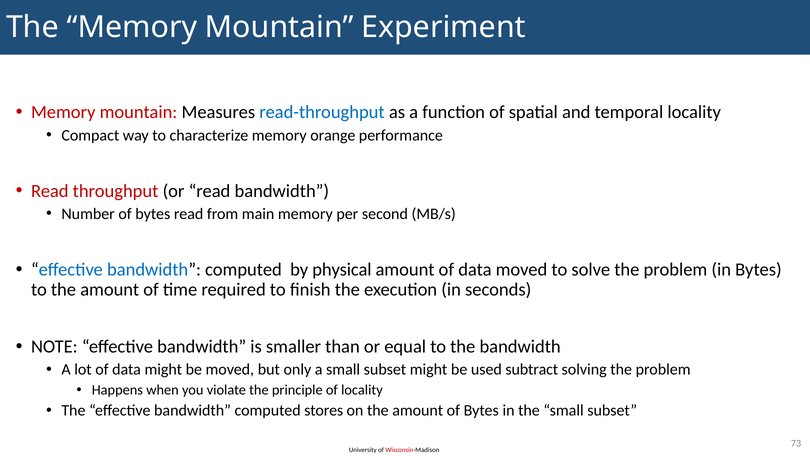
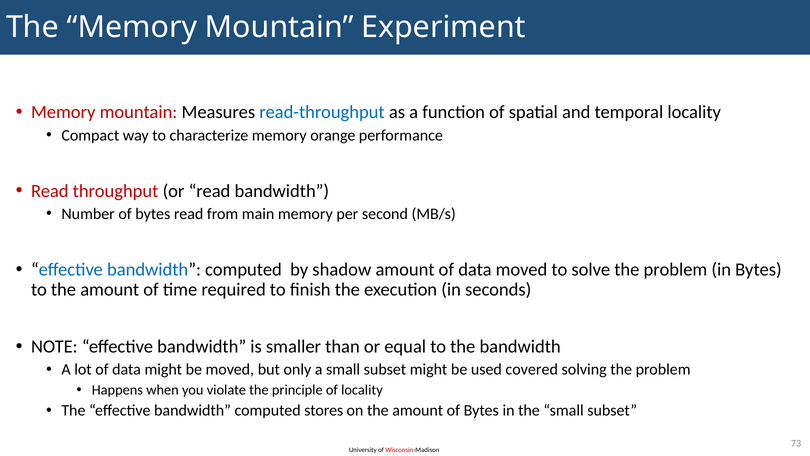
physical: physical -> shadow
subtract: subtract -> covered
